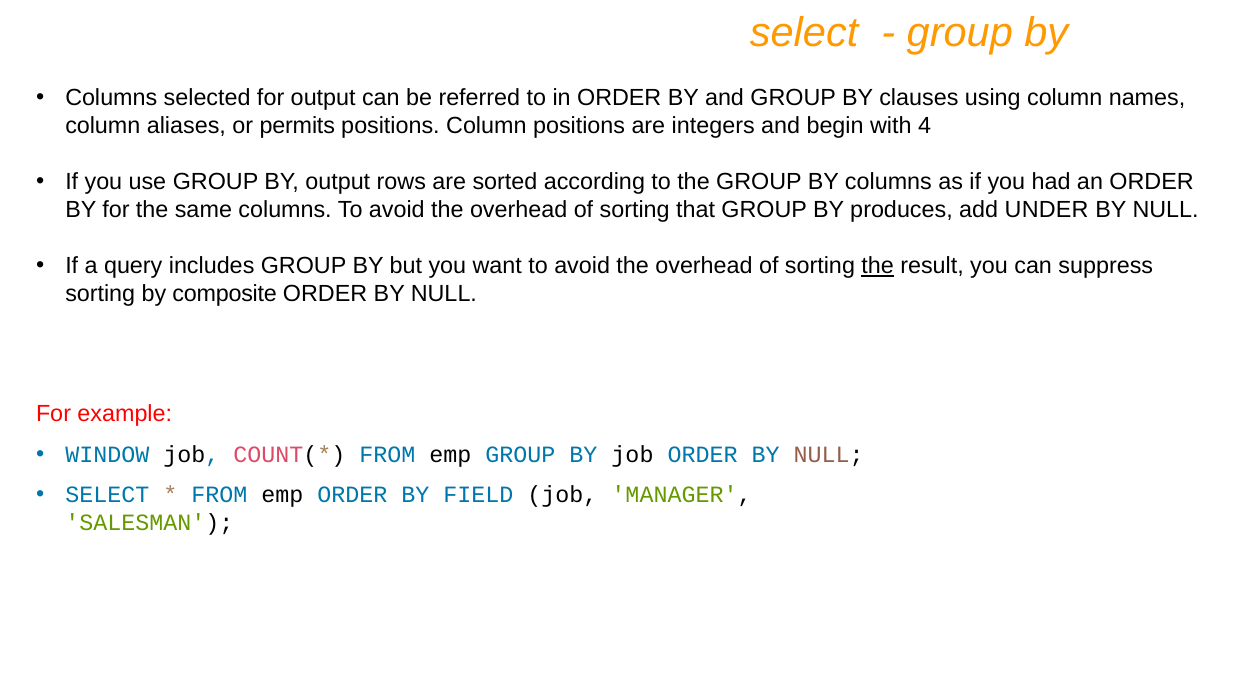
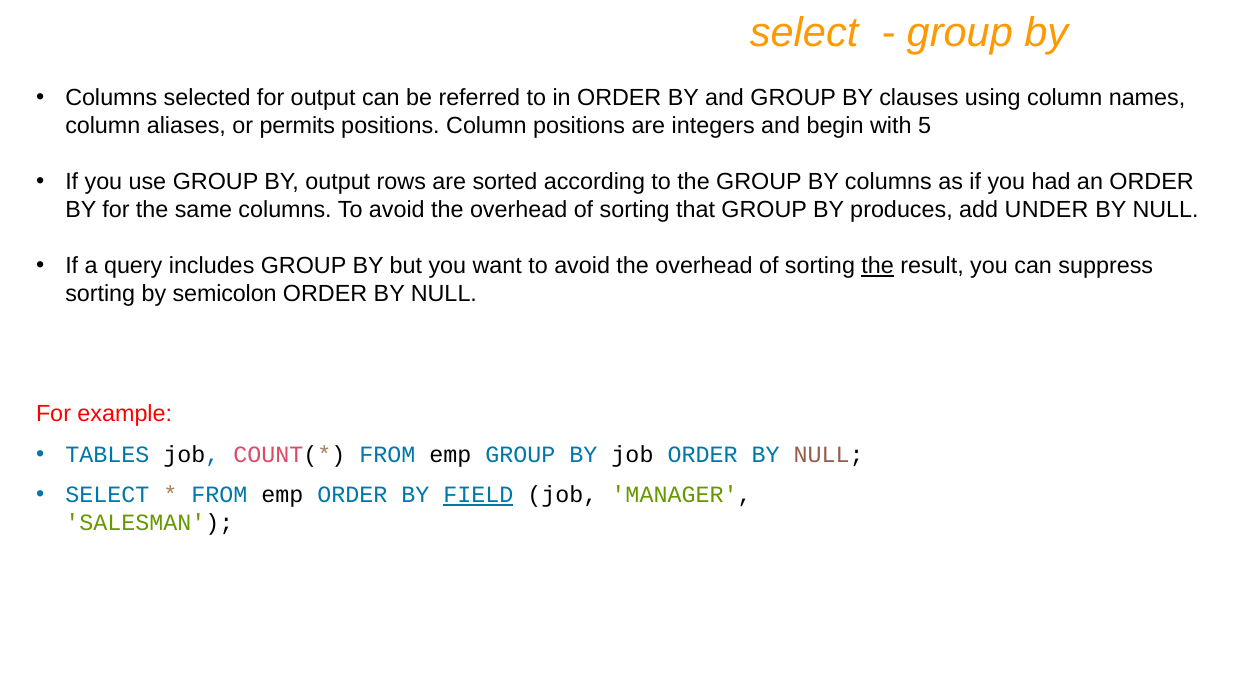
4: 4 -> 5
composite: composite -> semicolon
WINDOW: WINDOW -> TABLES
FIELD underline: none -> present
